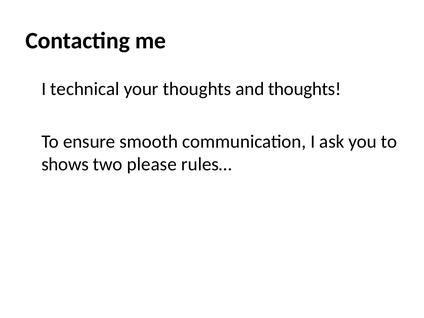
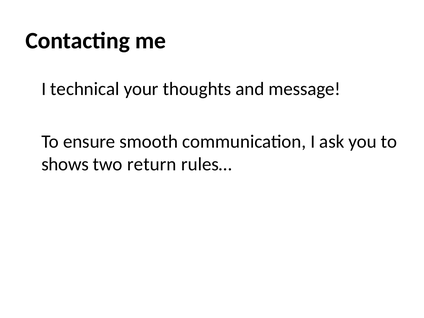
and thoughts: thoughts -> message
please: please -> return
